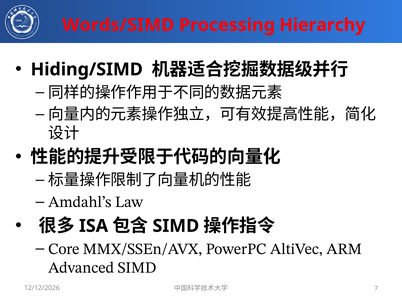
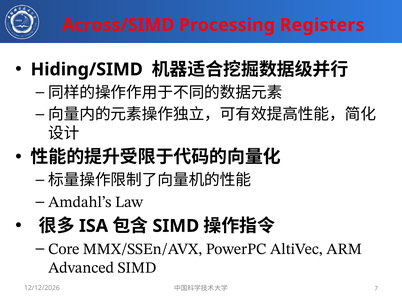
Words/SIMD: Words/SIMD -> Across/SIMD
Hierarchy: Hierarchy -> Registers
